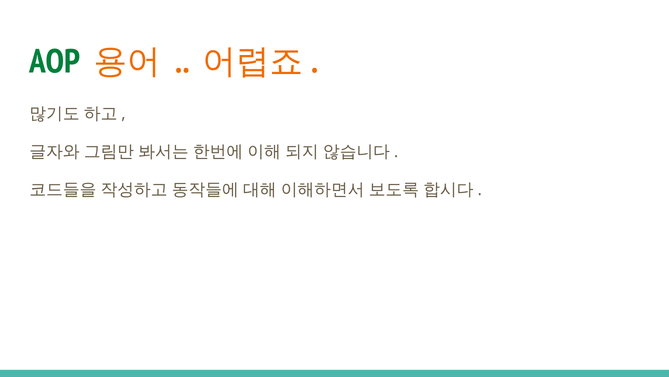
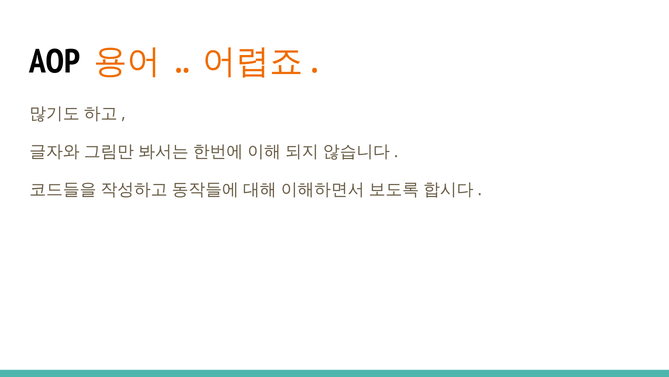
AOP colour: green -> black
